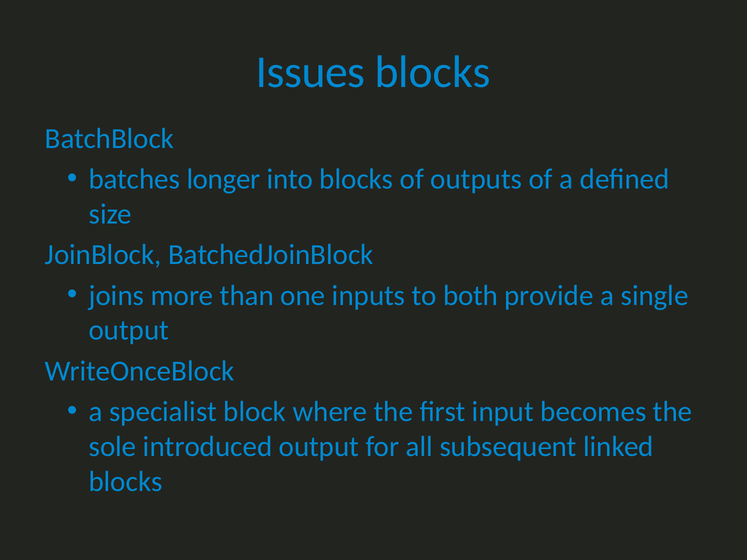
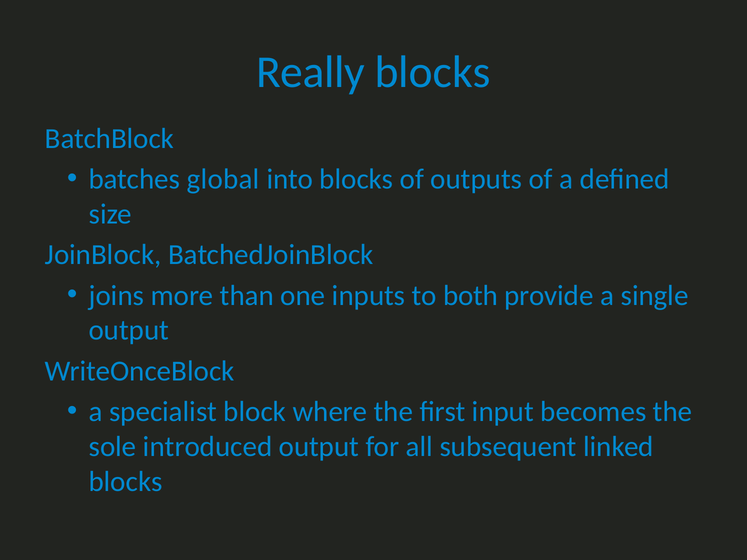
Issues: Issues -> Really
longer: longer -> global
